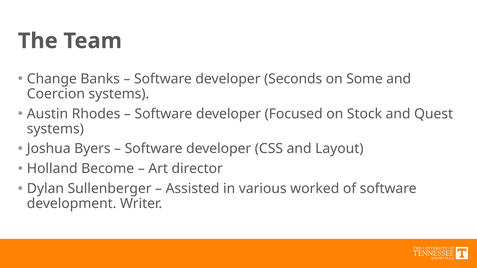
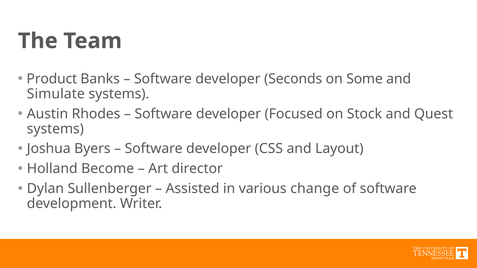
Change: Change -> Product
Coercion: Coercion -> Simulate
worked: worked -> change
